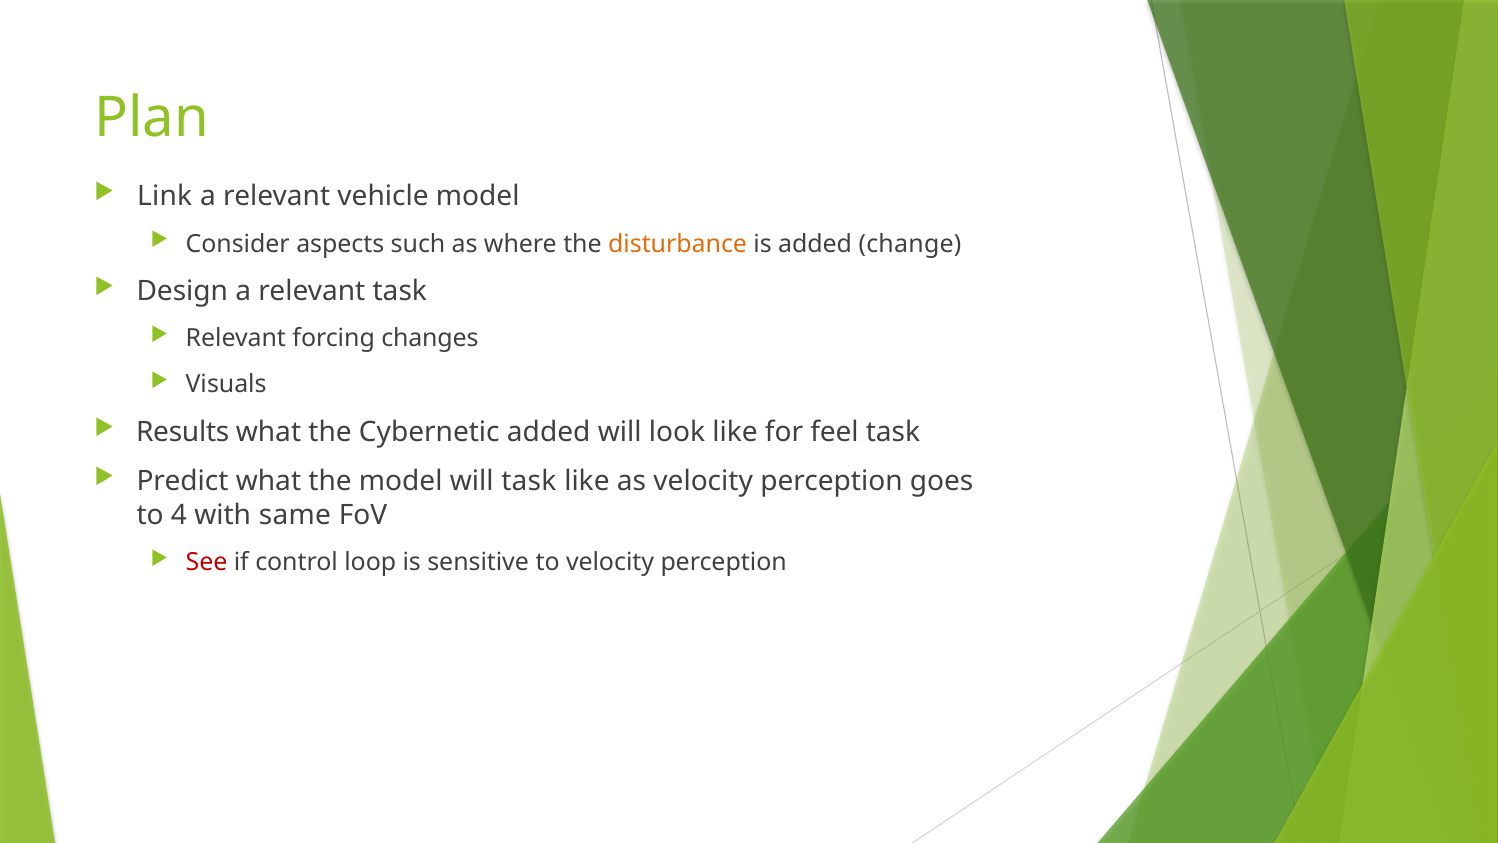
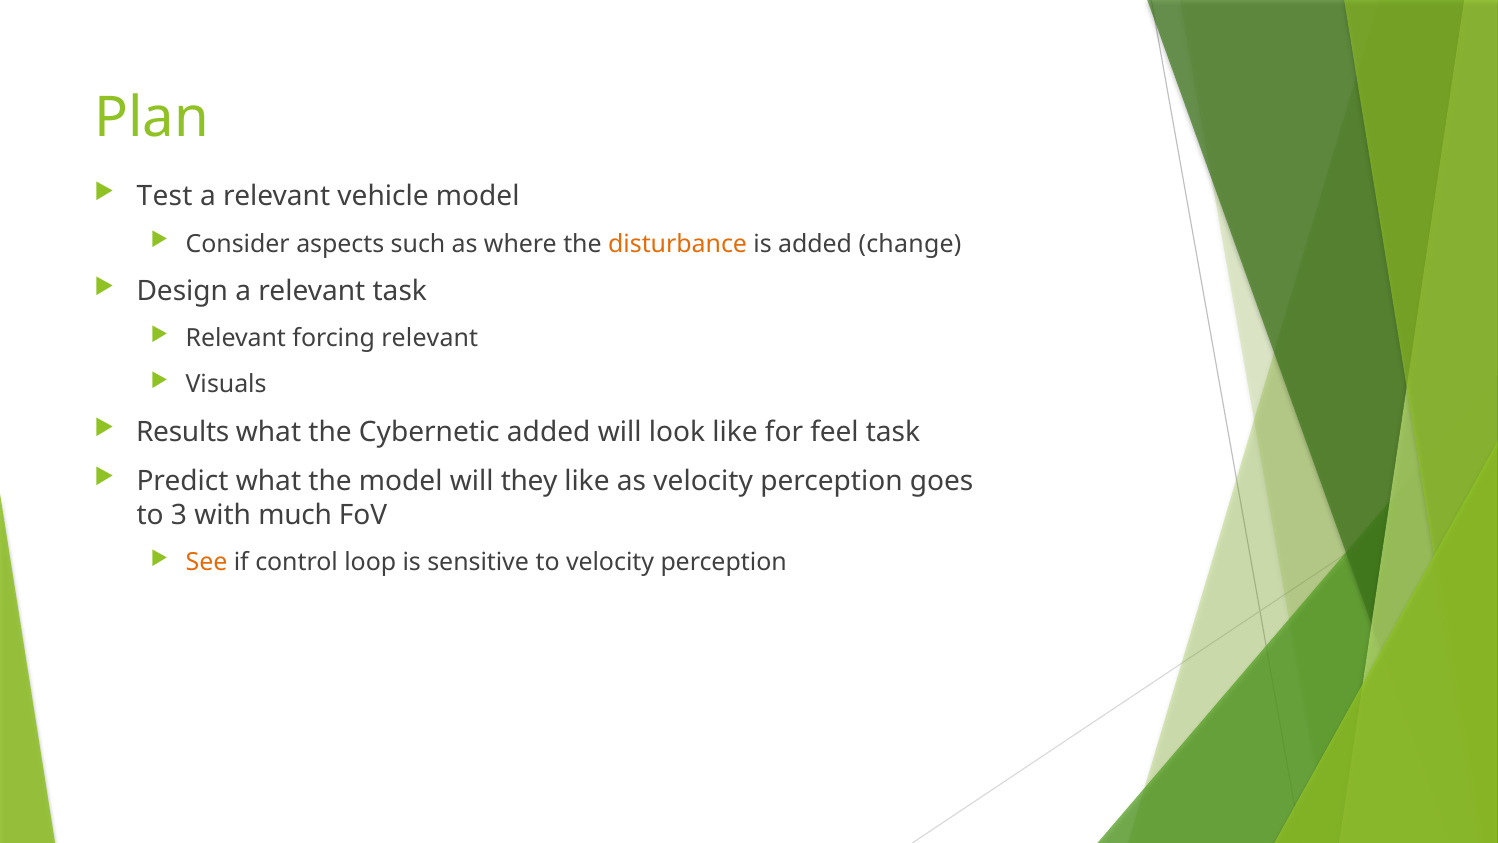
Link: Link -> Test
forcing changes: changes -> relevant
will task: task -> they
4: 4 -> 3
same: same -> much
See colour: red -> orange
